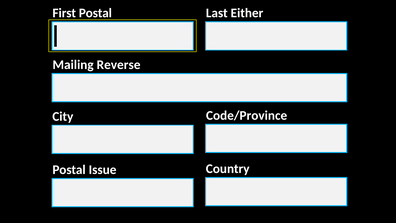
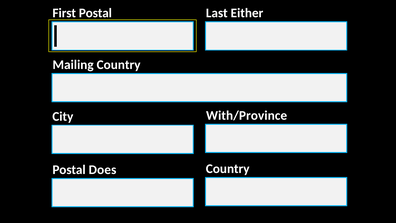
Mailing Reverse: Reverse -> Country
Code/Province: Code/Province -> With/Province
Issue: Issue -> Does
